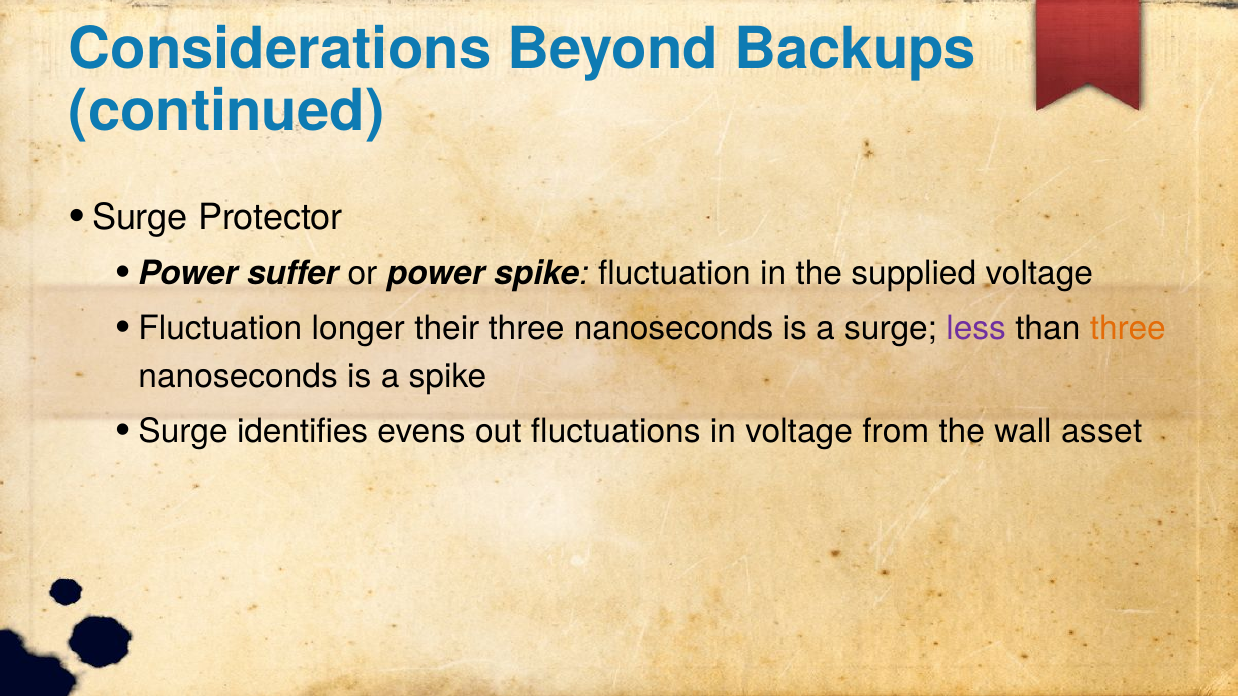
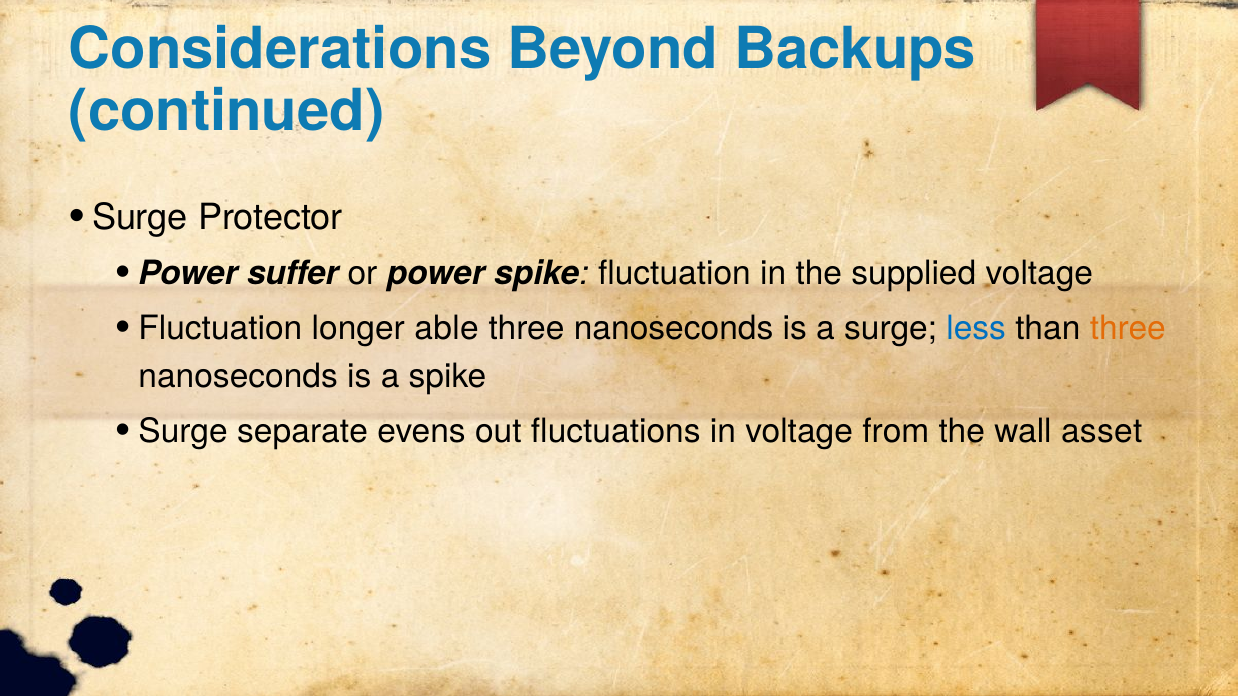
their: their -> able
less colour: purple -> blue
identifies: identifies -> separate
